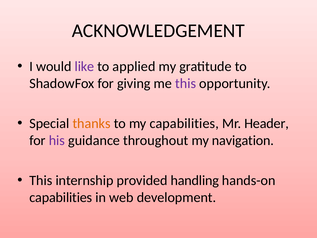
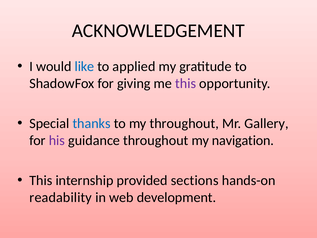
like colour: purple -> blue
thanks colour: orange -> blue
my capabilities: capabilities -> throughout
Header: Header -> Gallery
handling: handling -> sections
capabilities at (61, 197): capabilities -> readability
